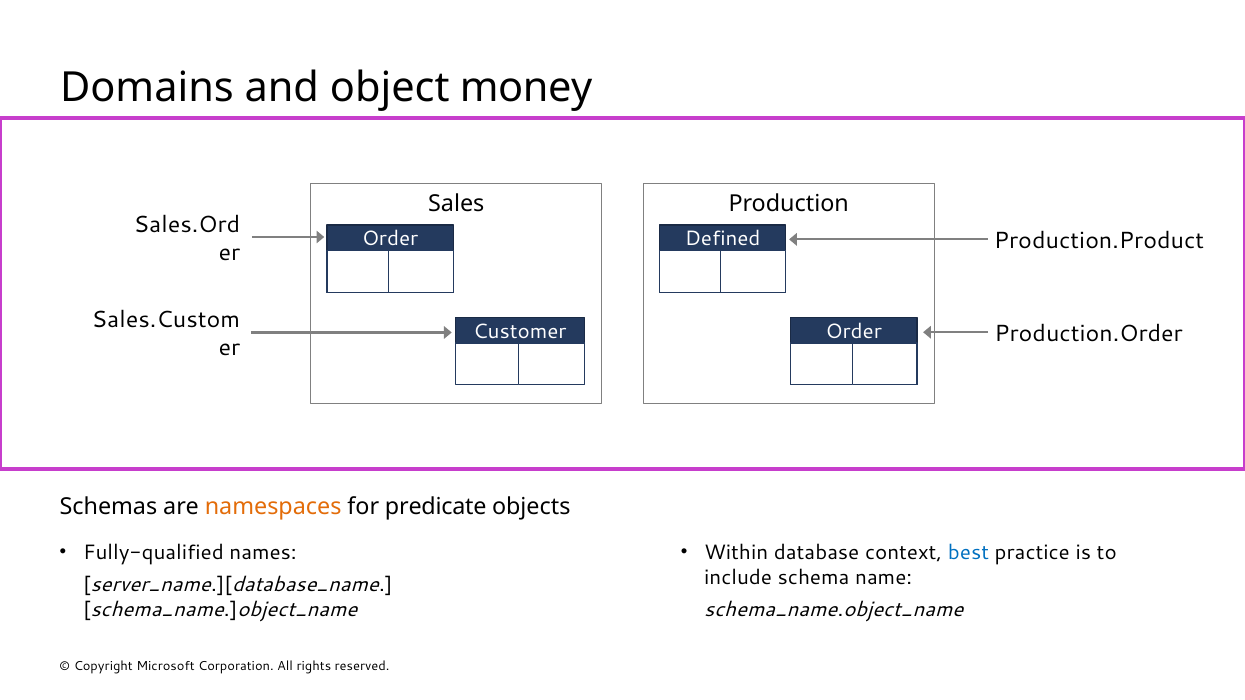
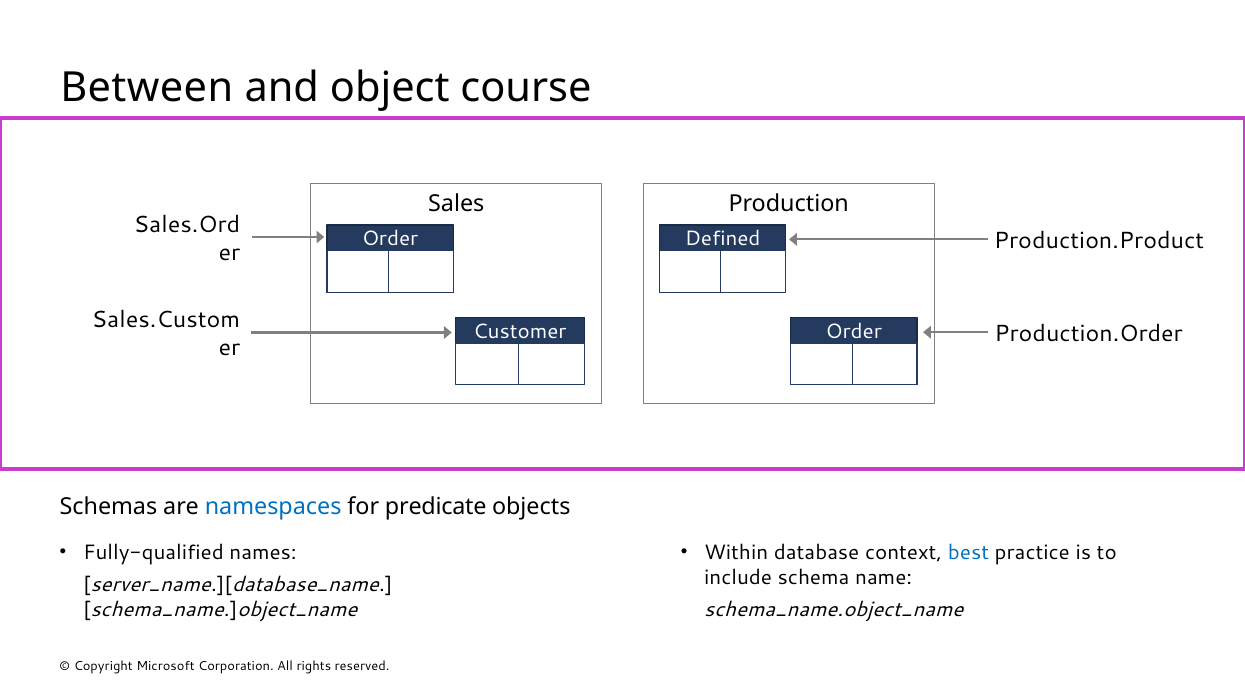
Domains: Domains -> Between
money: money -> course
namespaces colour: orange -> blue
